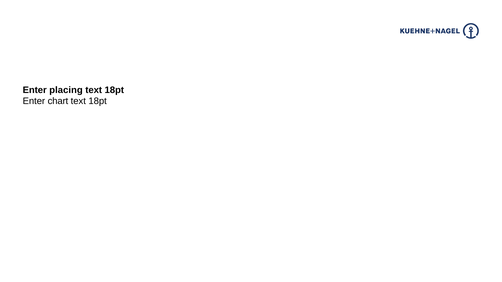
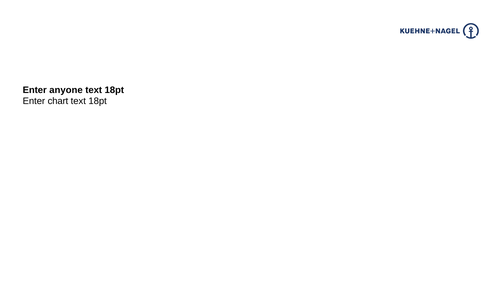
placing: placing -> anyone
